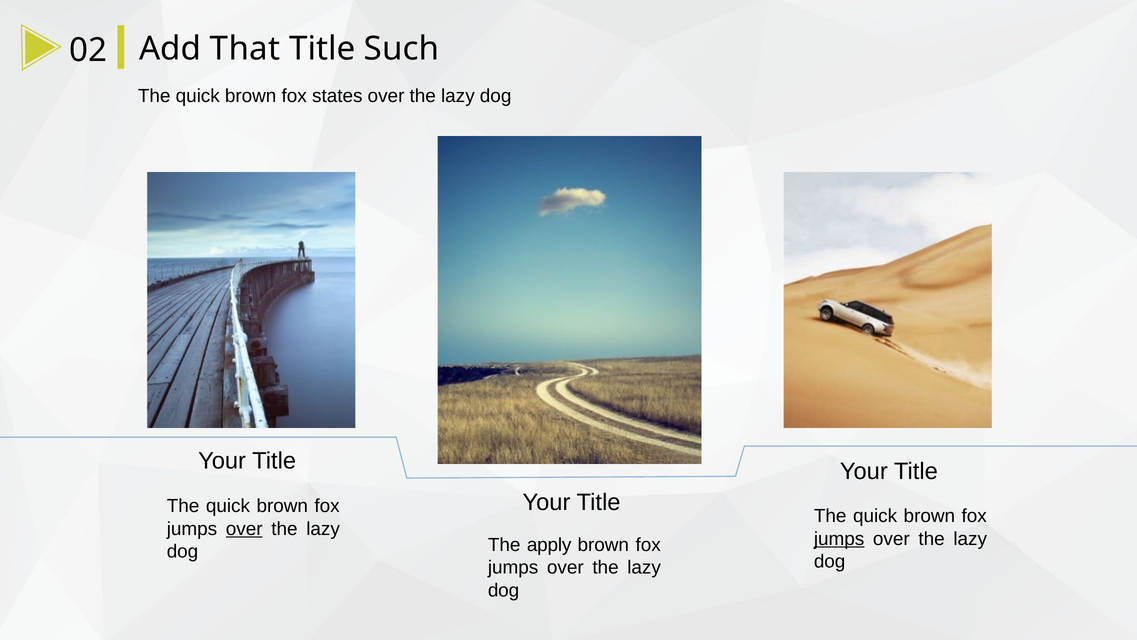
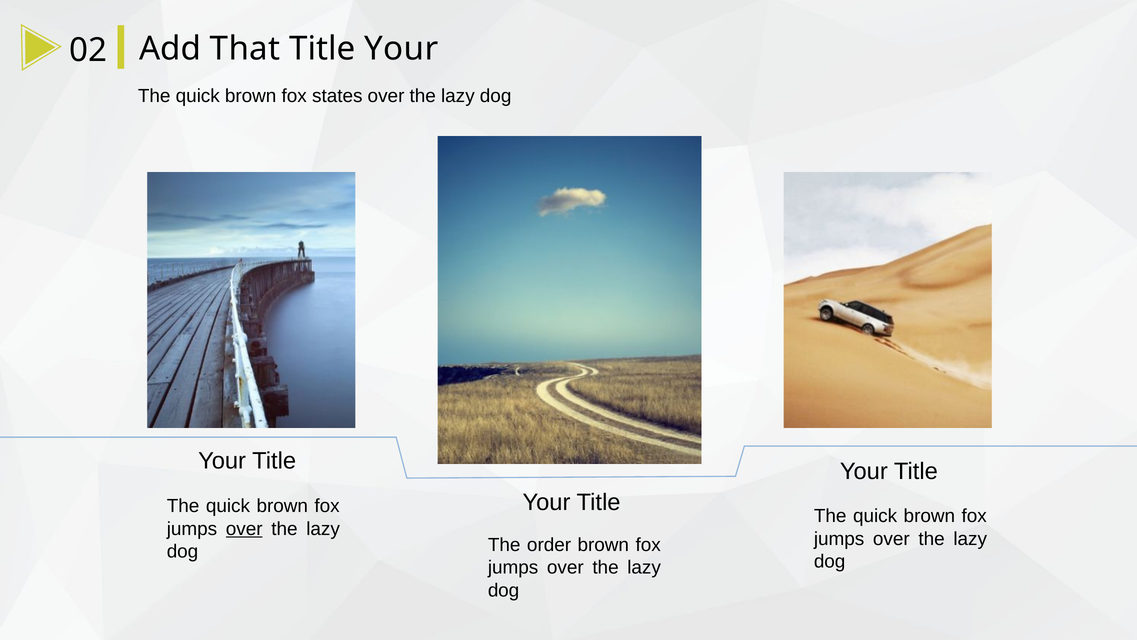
Such at (401, 49): Such -> Your
jumps at (839, 538) underline: present -> none
apply: apply -> order
